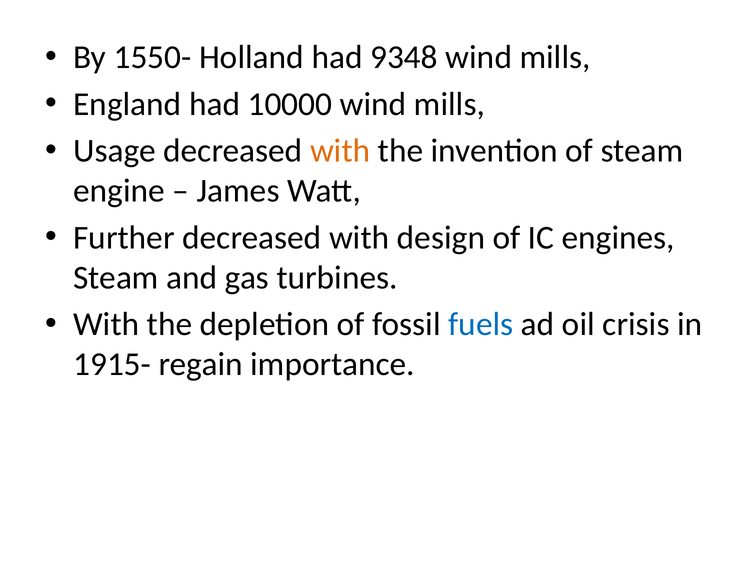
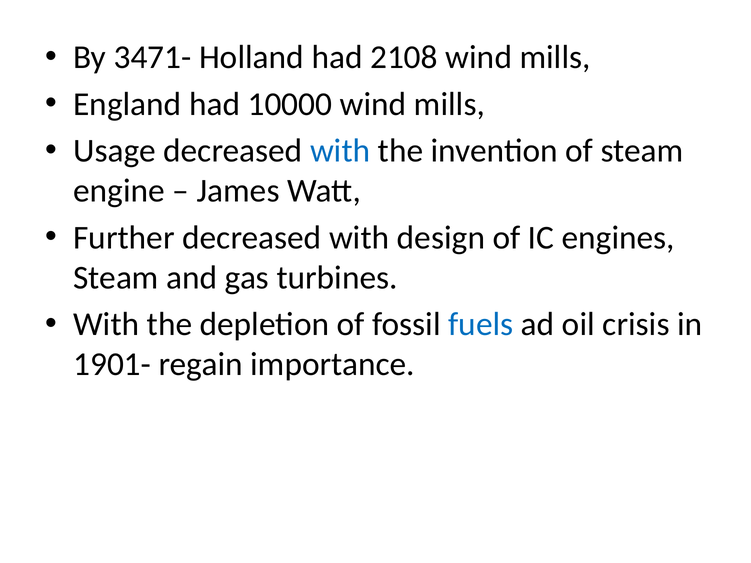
1550-: 1550- -> 3471-
9348: 9348 -> 2108
with at (340, 151) colour: orange -> blue
1915-: 1915- -> 1901-
